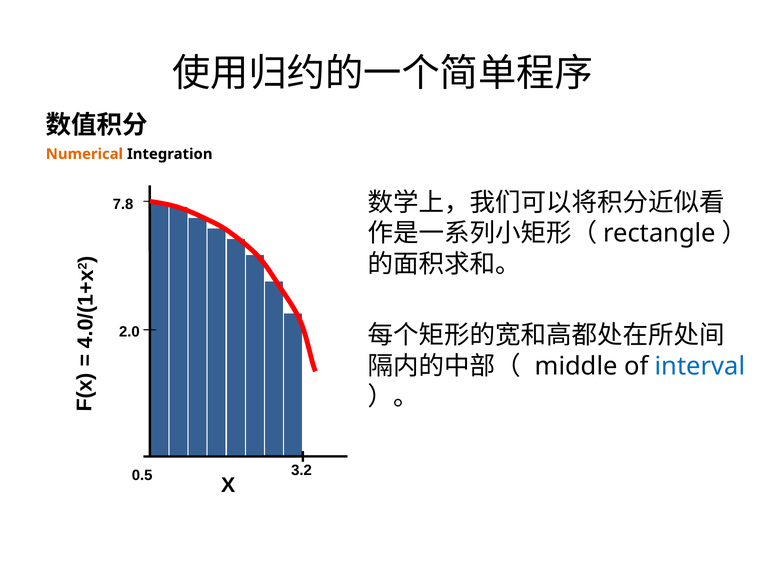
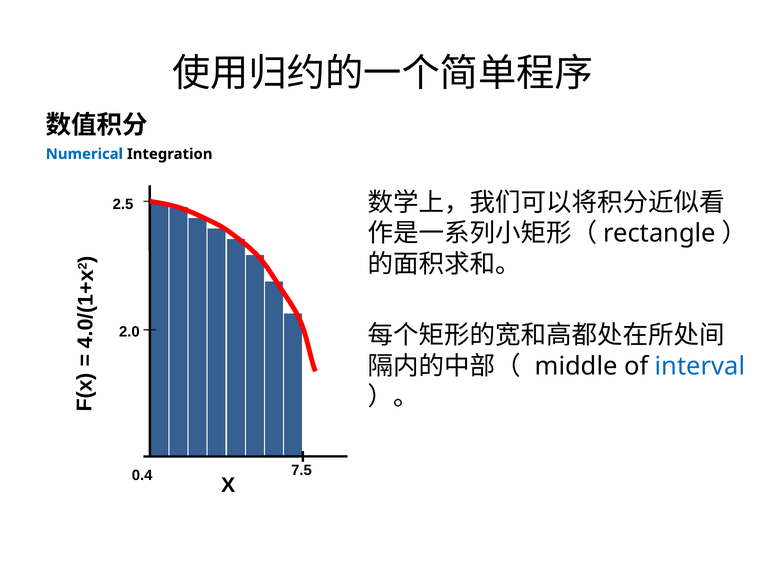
Numerical colour: orange -> blue
7.8: 7.8 -> 2.5
3.2: 3.2 -> 7.5
0.5: 0.5 -> 0.4
